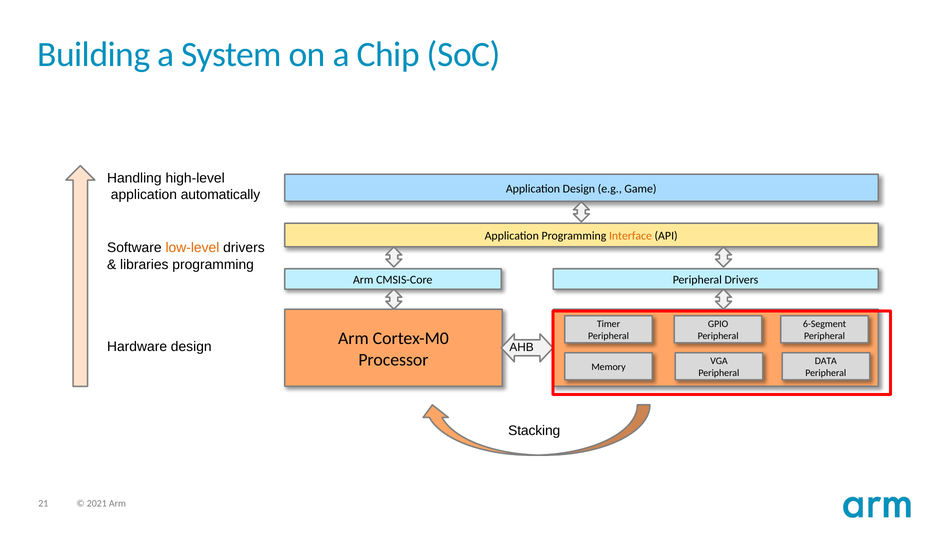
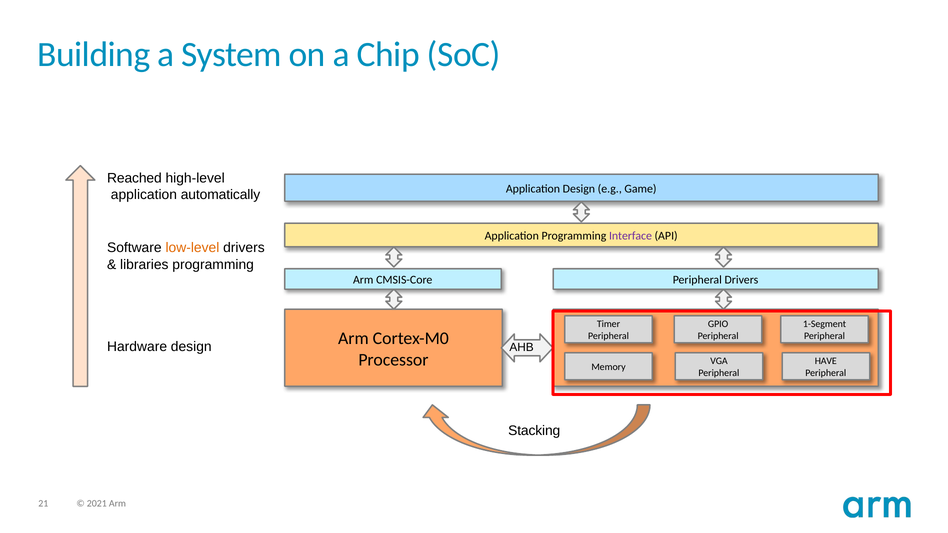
Handling: Handling -> Reached
Interface colour: orange -> purple
6-Segment: 6-Segment -> 1-Segment
DATA: DATA -> HAVE
